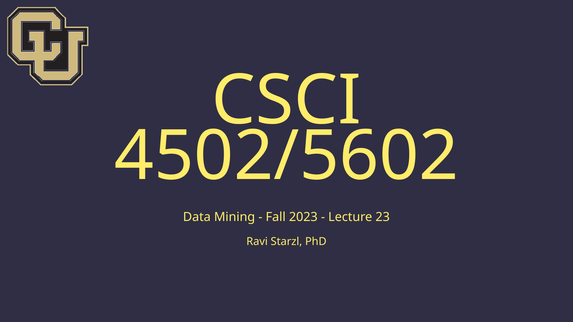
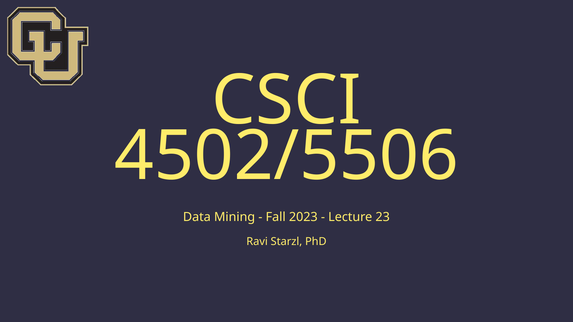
4502/5602: 4502/5602 -> 4502/5506
